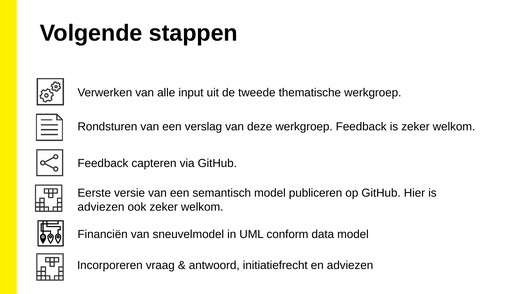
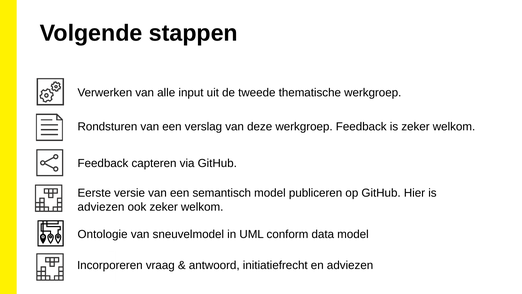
Financiën: Financiën -> Ontologie
